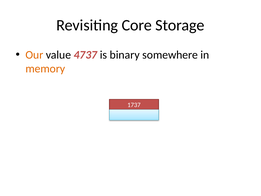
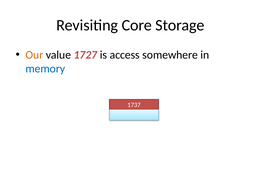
4737: 4737 -> 1727
binary: binary -> access
memory colour: orange -> blue
